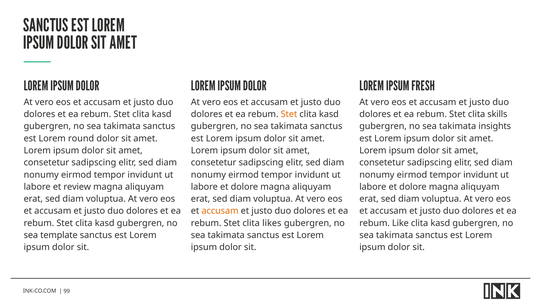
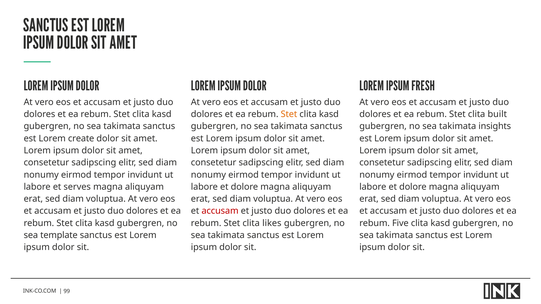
skills: skills -> built
round: round -> create
review: review -> serves
accusam at (220, 211) colour: orange -> red
Like: Like -> Five
